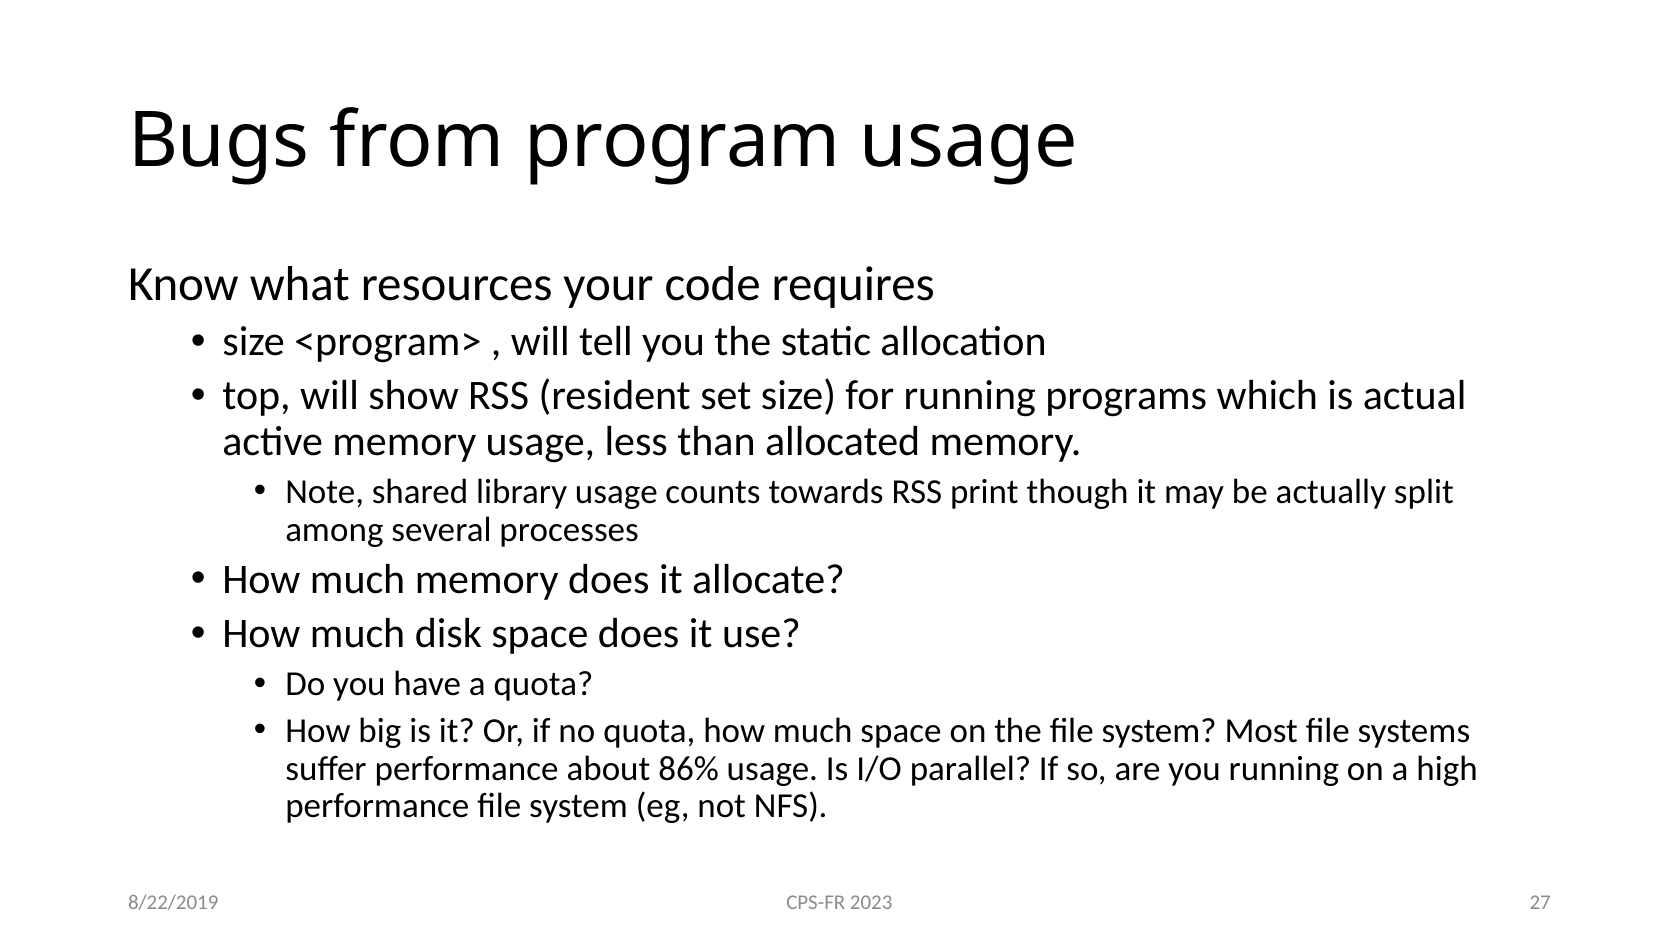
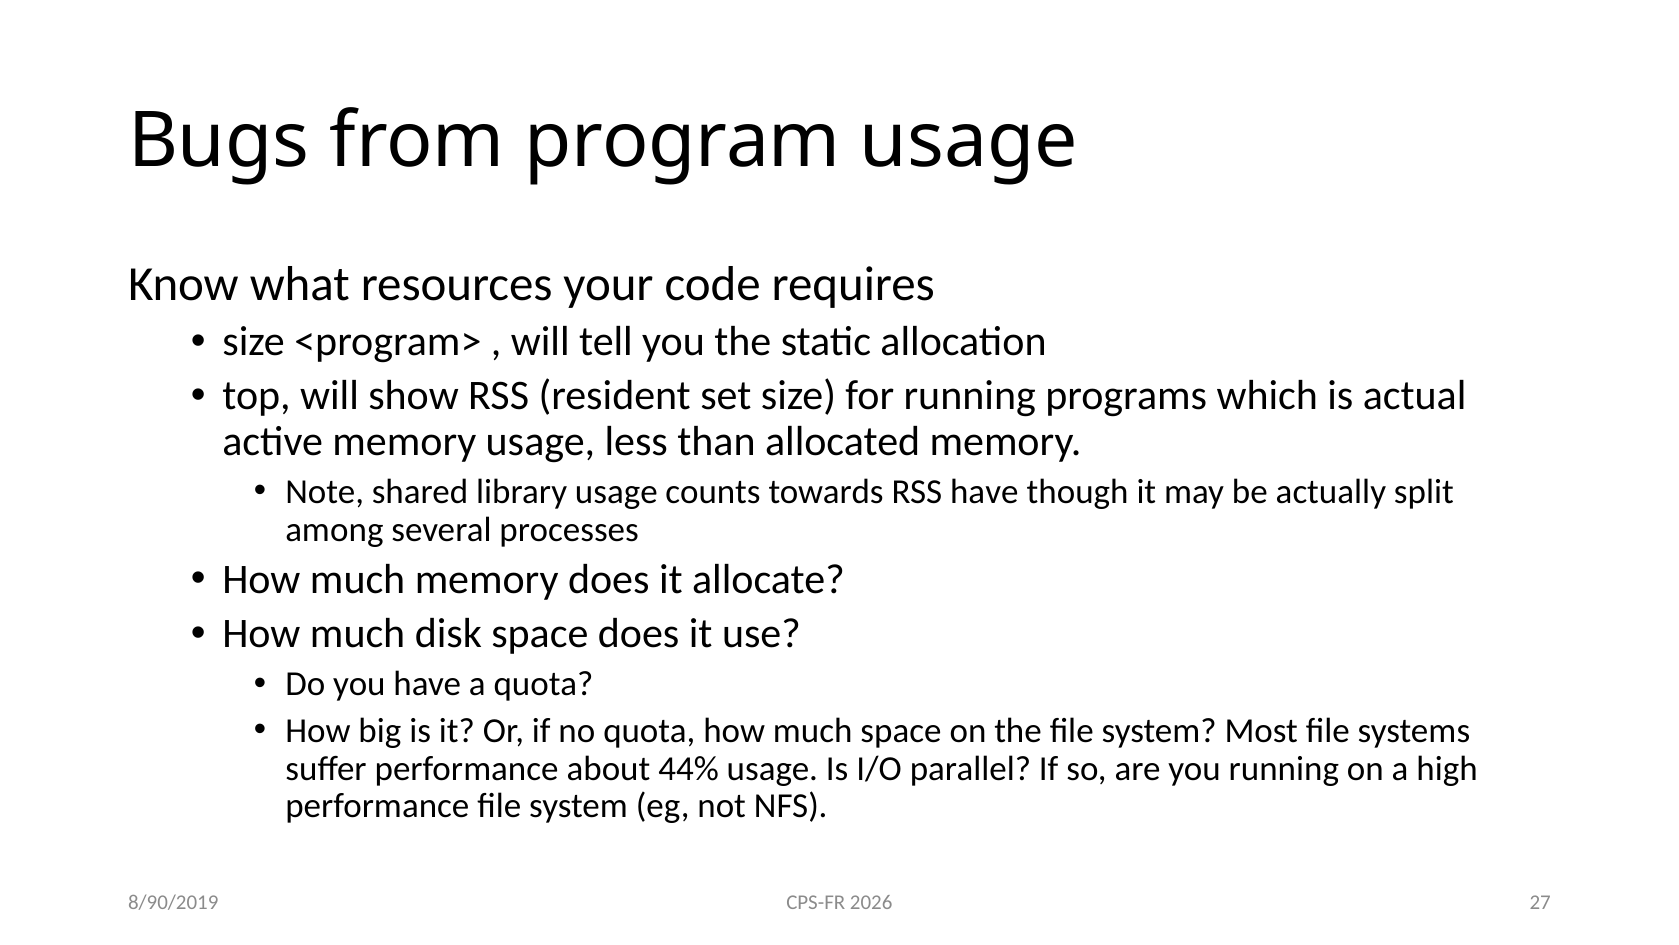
RSS print: print -> have
86%: 86% -> 44%
2023: 2023 -> 2026
8/22/2019: 8/22/2019 -> 8/90/2019
